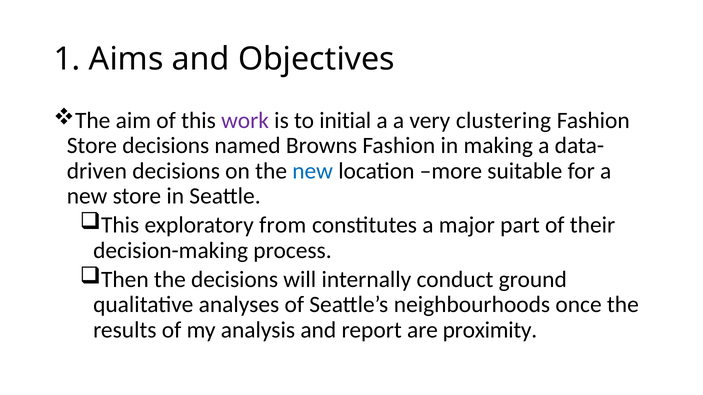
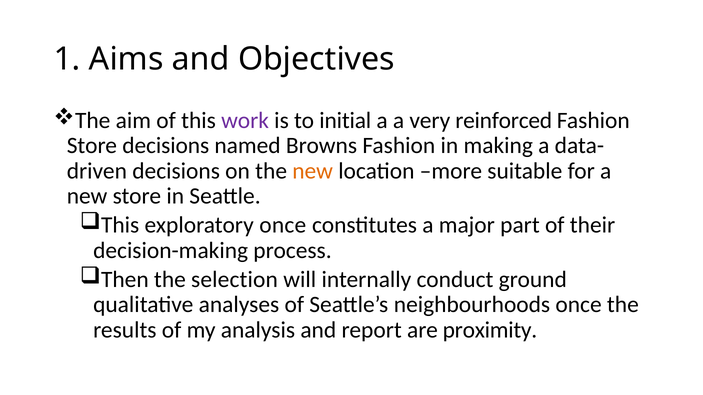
clustering: clustering -> reinforced
new at (313, 171) colour: blue -> orange
exploratory from: from -> once
the decisions: decisions -> selection
